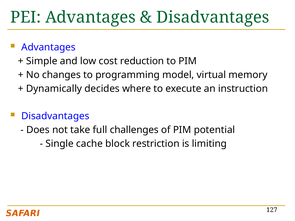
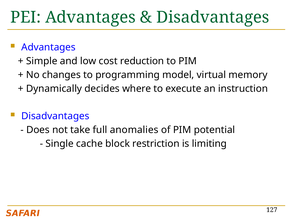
challenges: challenges -> anomalies
